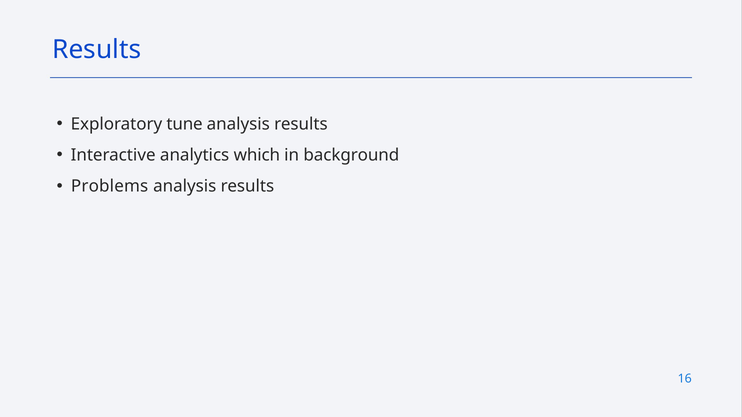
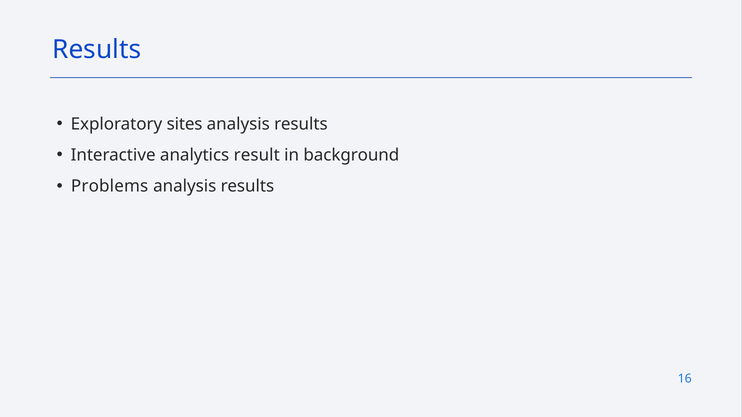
tune: tune -> sites
which: which -> result
